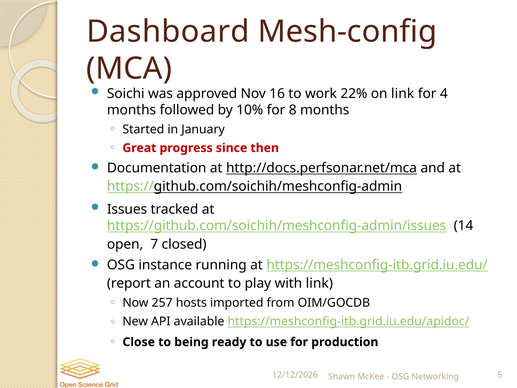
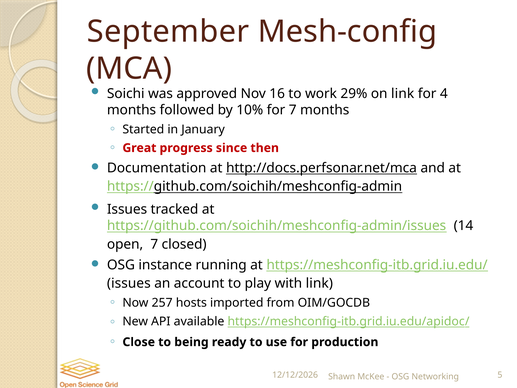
Dashboard: Dashboard -> September
22%: 22% -> 29%
for 8: 8 -> 7
report at (129, 283): report -> issues
